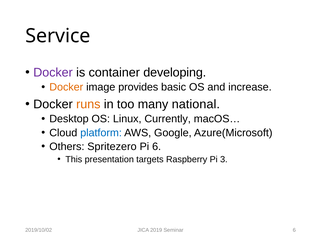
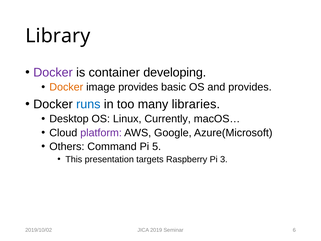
Service: Service -> Library
and increase: increase -> provides
runs colour: orange -> blue
national: national -> libraries
platform colour: blue -> purple
Spritezero: Spritezero -> Command
Pi 6: 6 -> 5
